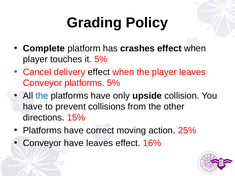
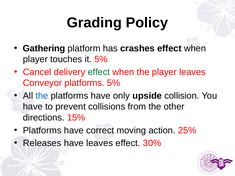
Complete: Complete -> Gathering
effect at (99, 72) colour: black -> green
Conveyor at (42, 143): Conveyor -> Releases
16%: 16% -> 30%
